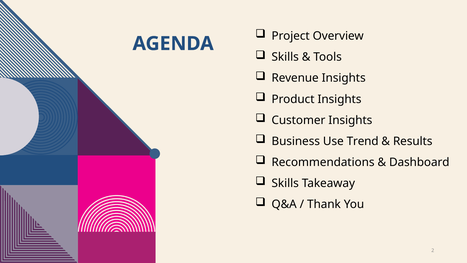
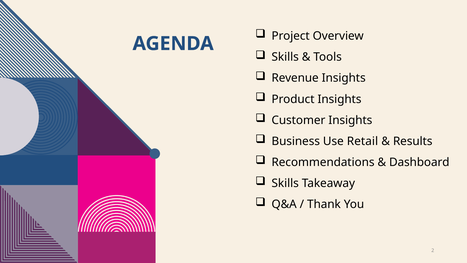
Trend: Trend -> Retail
